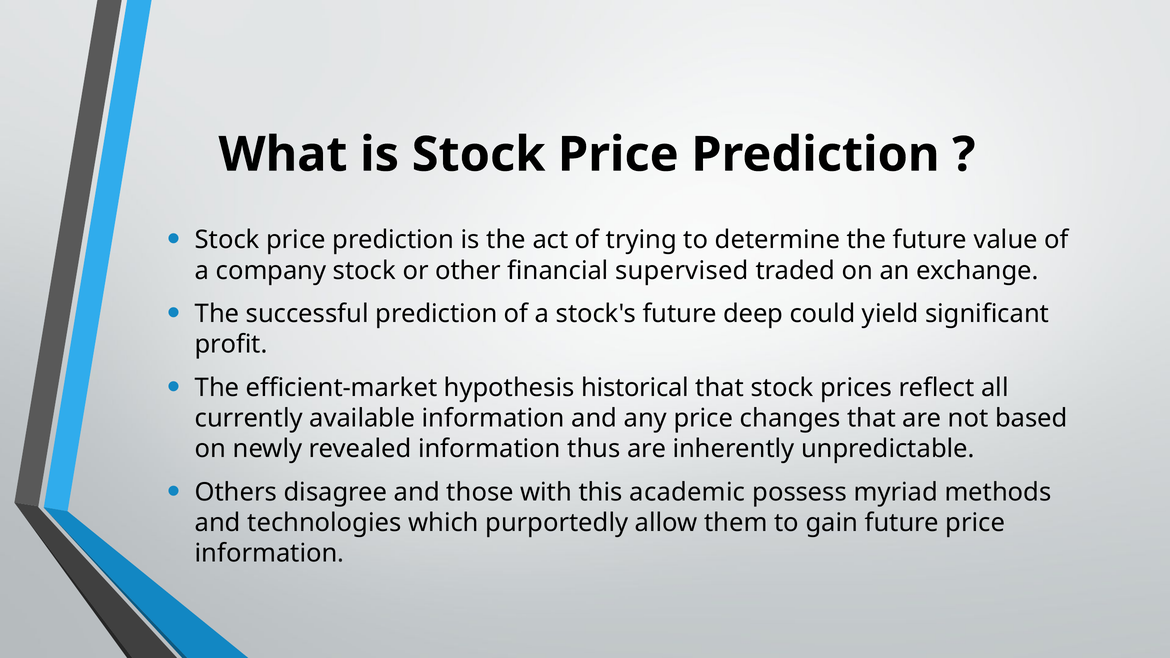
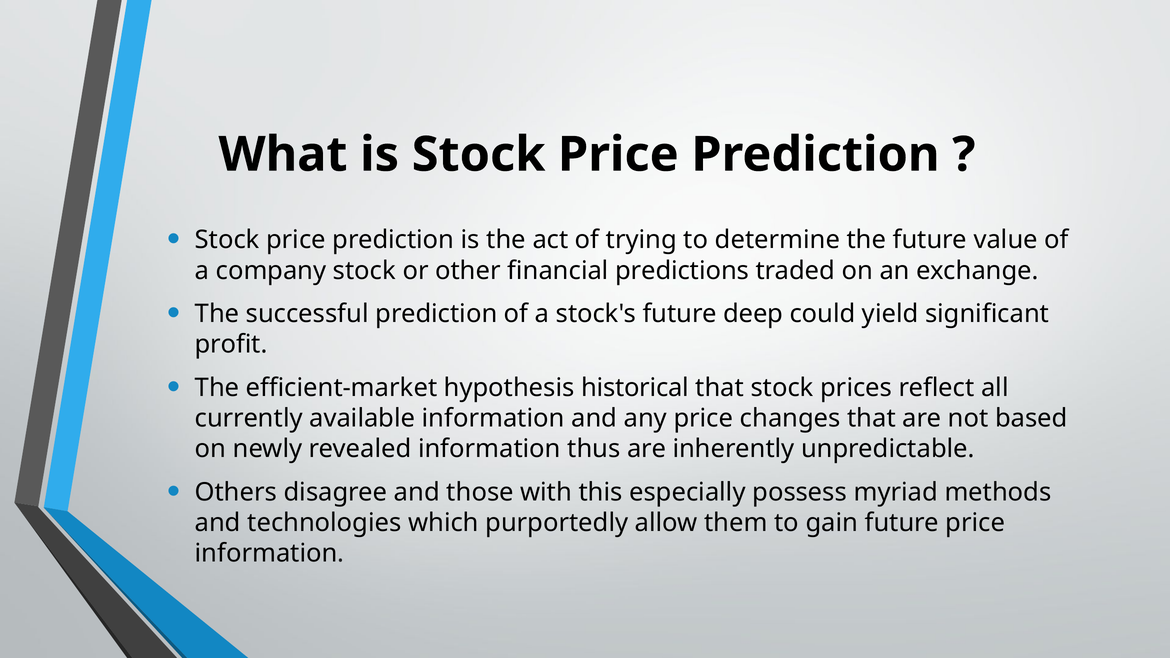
supervised: supervised -> predictions
academic: academic -> especially
